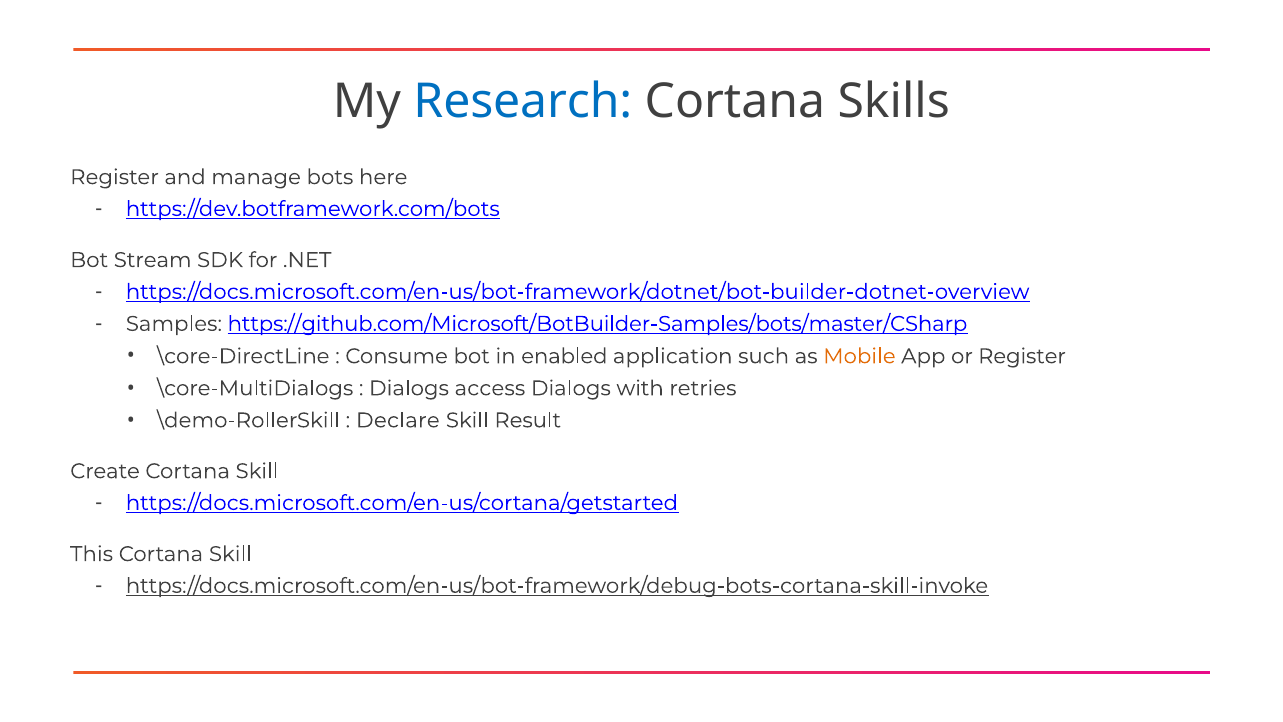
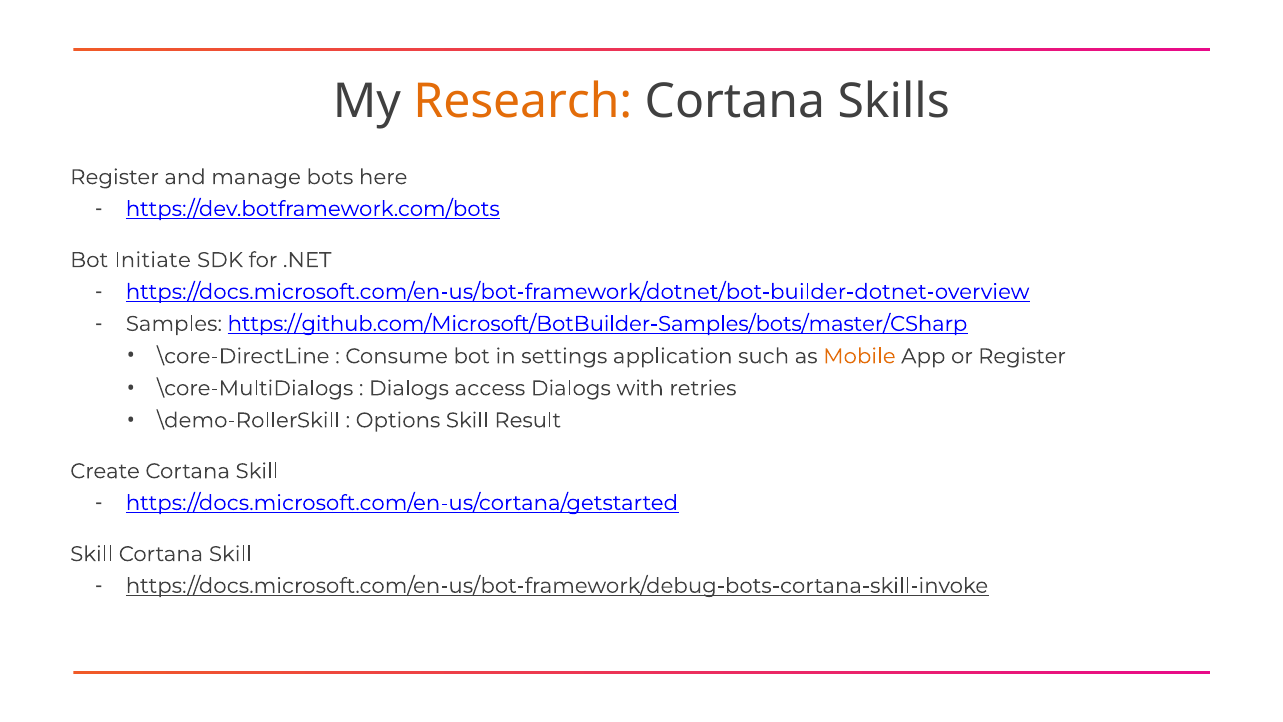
Research colour: blue -> orange
Stream: Stream -> Initiate
enabled: enabled -> settings
Declare: Declare -> Options
This at (92, 554): This -> Skill
